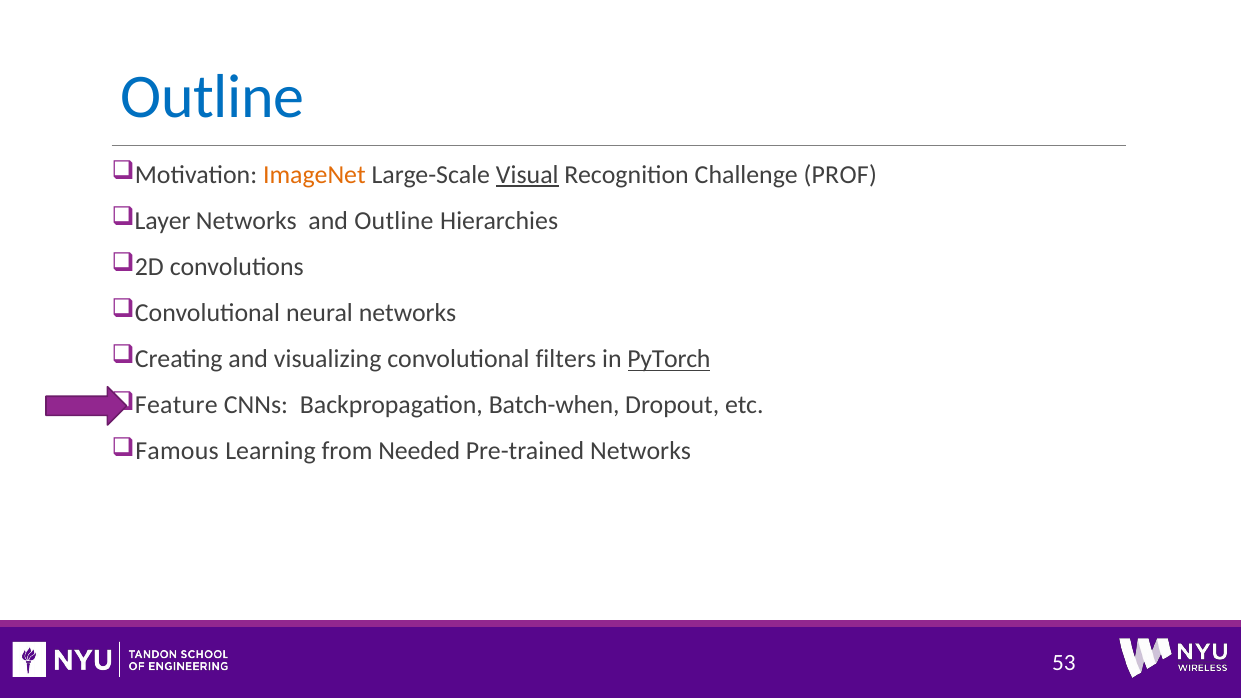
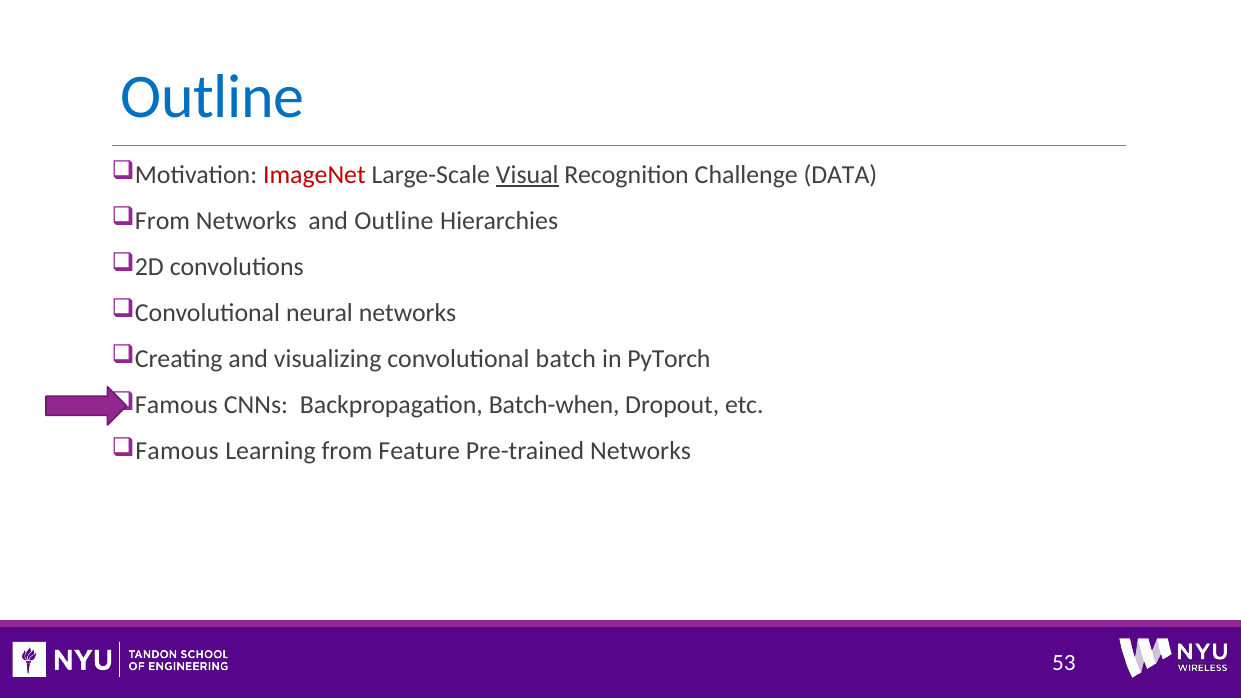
ImageNet colour: orange -> red
PROF: PROF -> DATA
Layer at (163, 221): Layer -> From
filters: filters -> batch
PyTorch underline: present -> none
Feature at (176, 405): Feature -> Famous
Needed: Needed -> Feature
